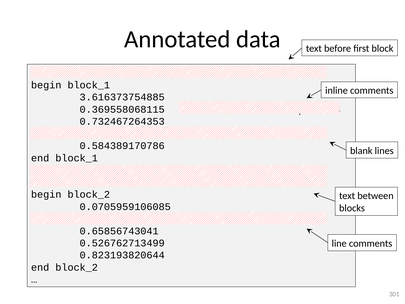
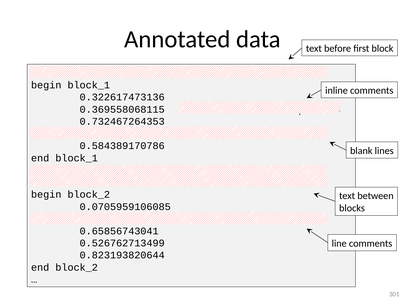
3.616373754885: 3.616373754885 -> 0.322617473136
